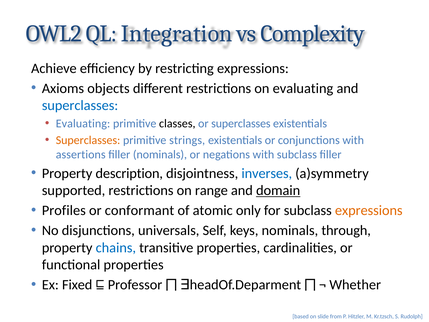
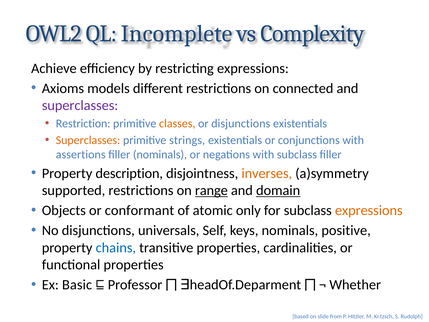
Integration: Integration -> Incomplete
objects: objects -> models
on evaluating: evaluating -> connected
superclasses at (80, 105) colour: blue -> purple
Evaluating at (83, 123): Evaluating -> Restriction
classes colour: black -> orange
or superclasses: superclasses -> disjunctions
inverses colour: blue -> orange
range underline: none -> present
Profiles: Profiles -> Objects
through: through -> positive
Fixed: Fixed -> Basic
